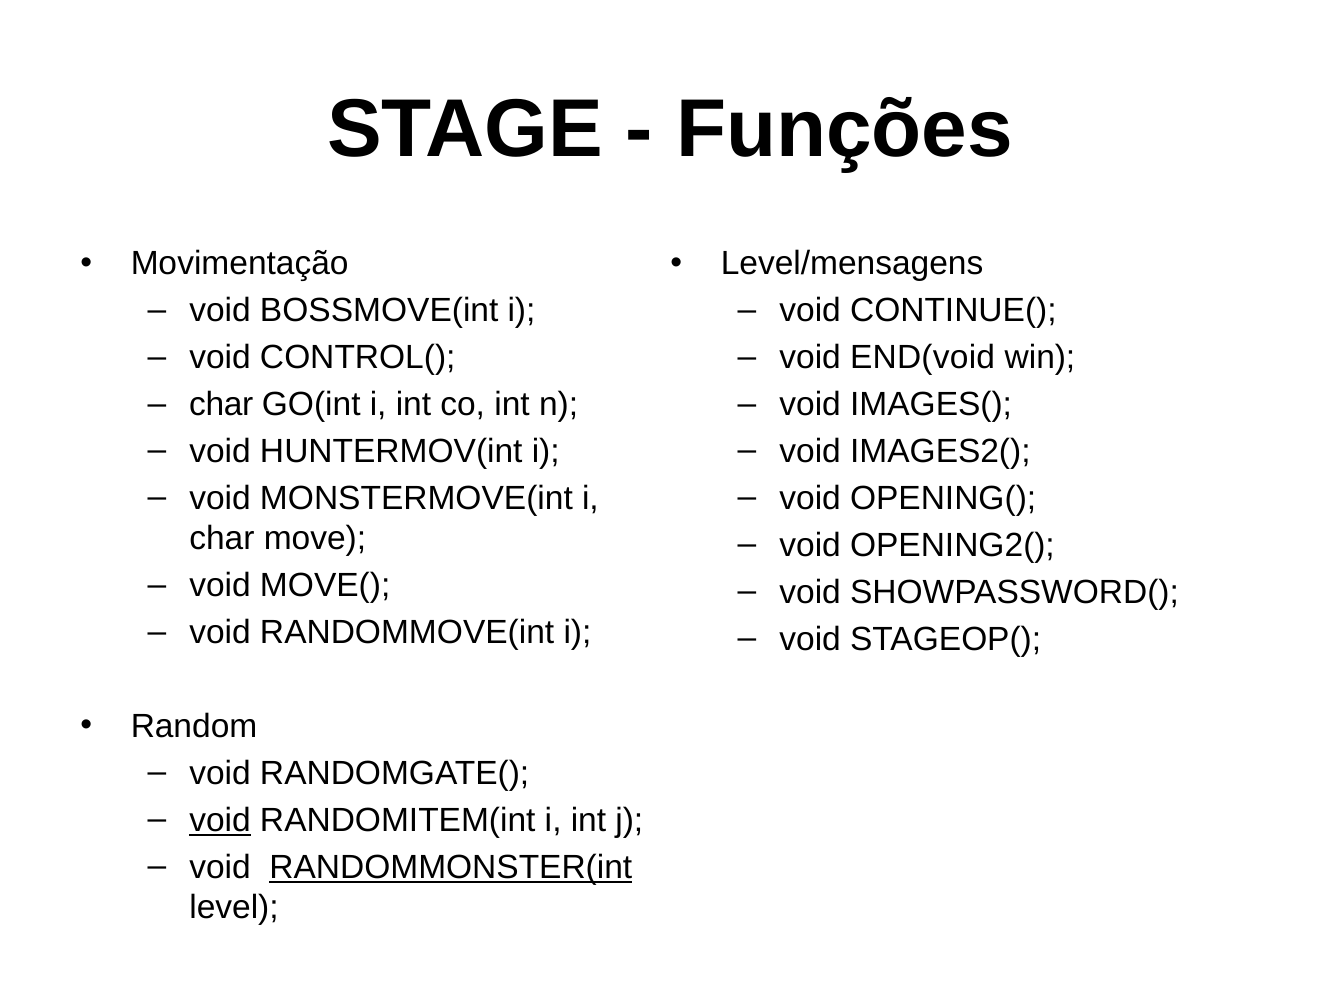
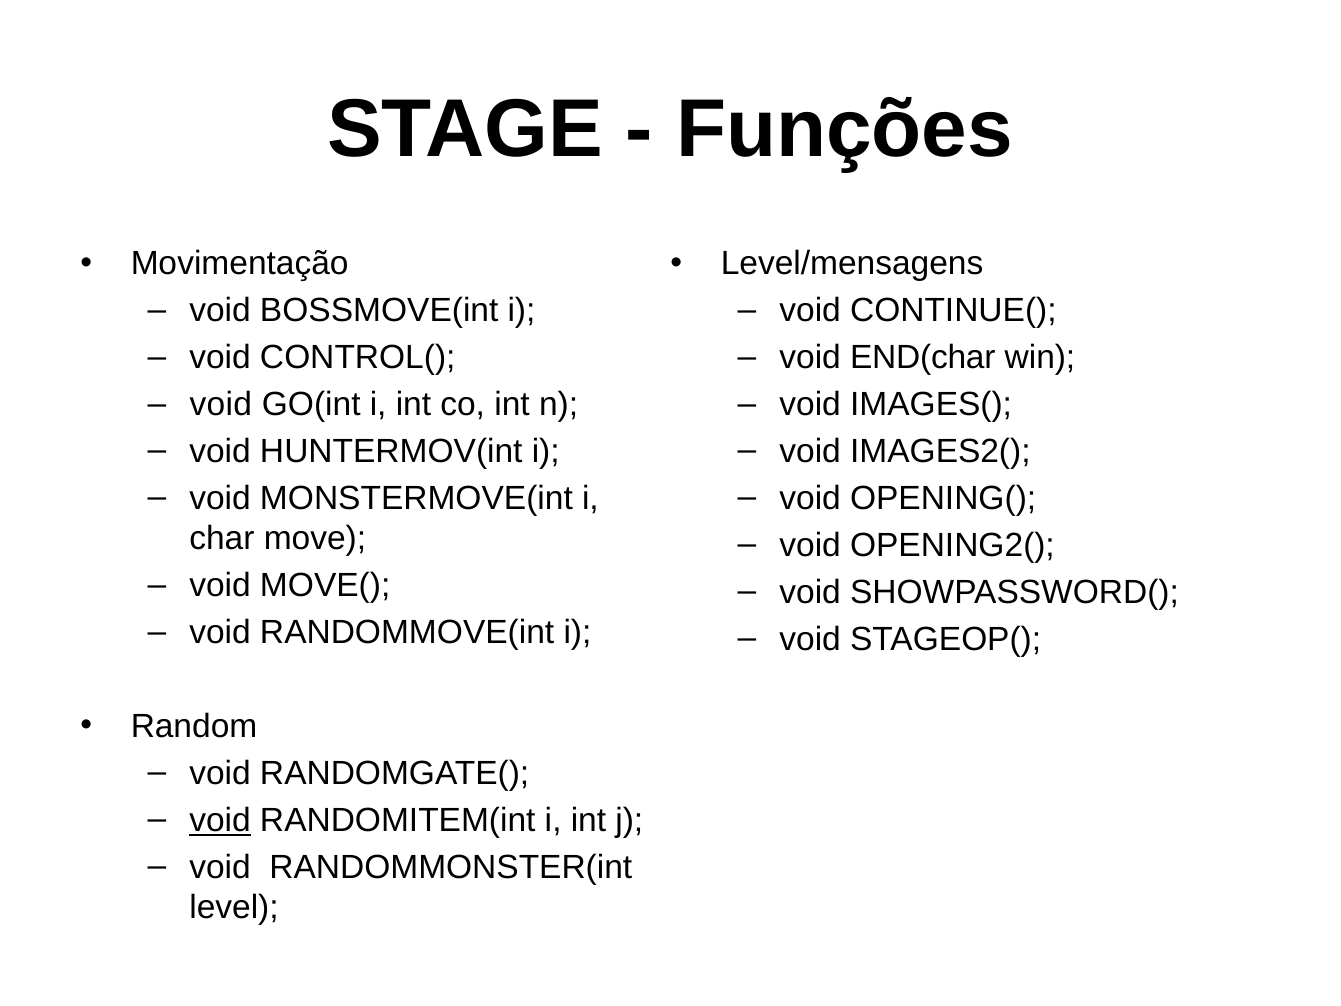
END(void: END(void -> END(char
char at (221, 405): char -> void
RANDOMMONSTER(int underline: present -> none
